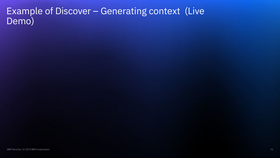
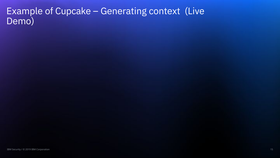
Discover: Discover -> Cupcake
